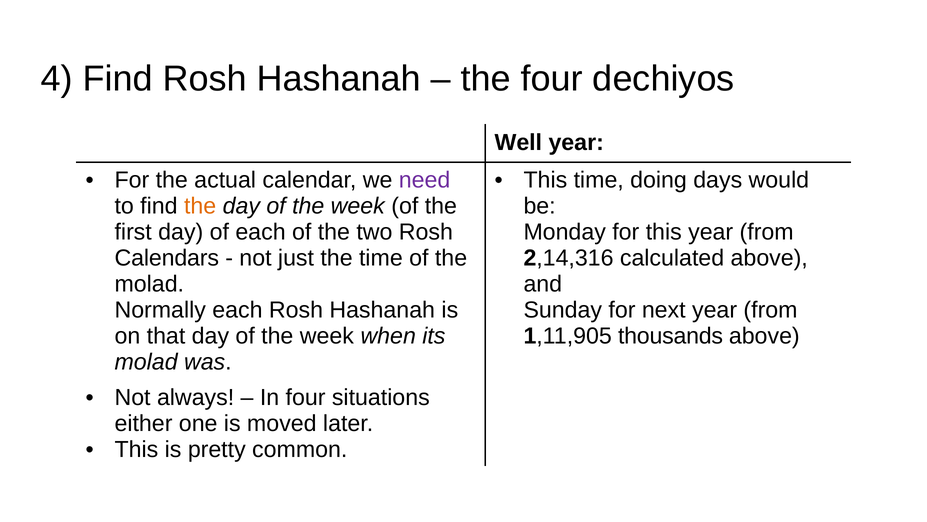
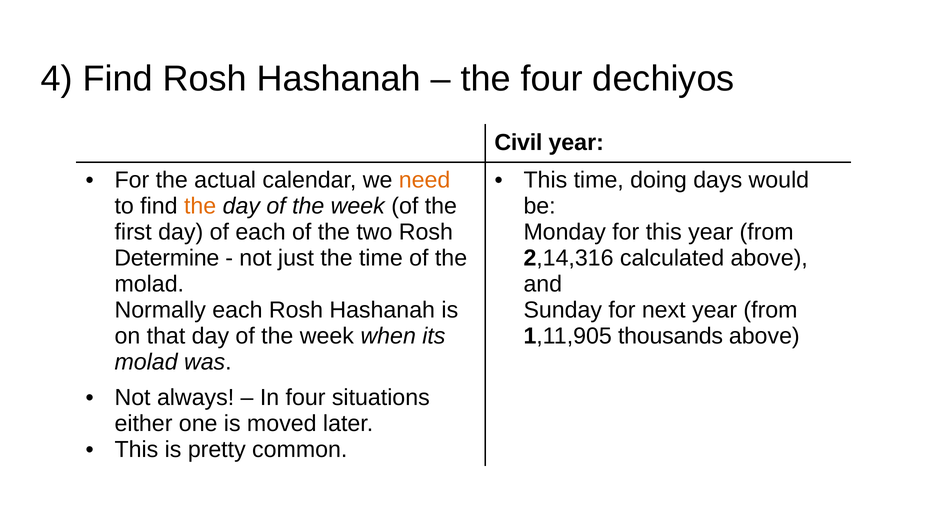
Well: Well -> Civil
need colour: purple -> orange
Calendars: Calendars -> Determine
